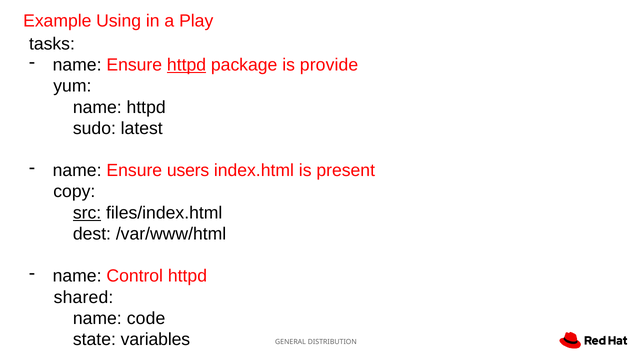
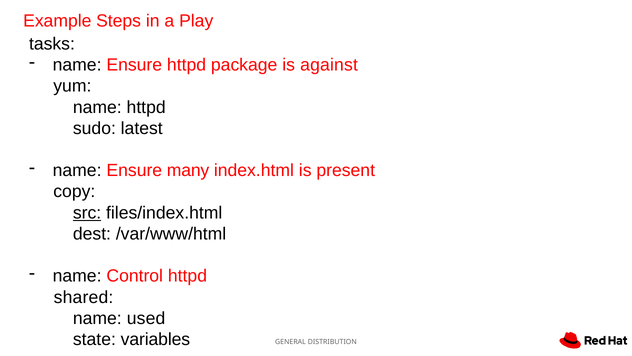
Using: Using -> Steps
httpd at (187, 65) underline: present -> none
provide: provide -> against
users: users -> many
code: code -> used
